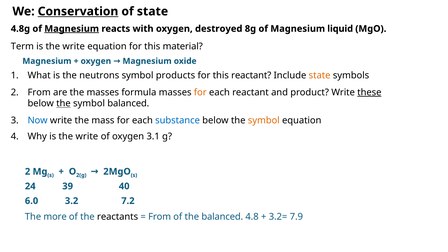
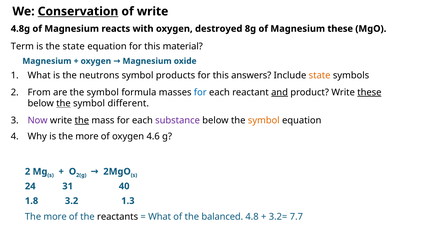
of state: state -> write
Magnesium at (72, 29) underline: present -> none
Magnesium liquid: liquid -> these
write at (74, 46): write -> state
this reactant: reactant -> answers
are the masses: masses -> symbol
for at (200, 92) colour: orange -> blue
and underline: none -> present
symbol balanced: balanced -> different
Now colour: blue -> purple
the at (82, 120) underline: none -> present
substance colour: blue -> purple
Why is the write: write -> more
3.1: 3.1 -> 4.6
39: 39 -> 31
6.0: 6.0 -> 1.8
7.2: 7.2 -> 1.3
From at (160, 217): From -> What
7.9: 7.9 -> 7.7
